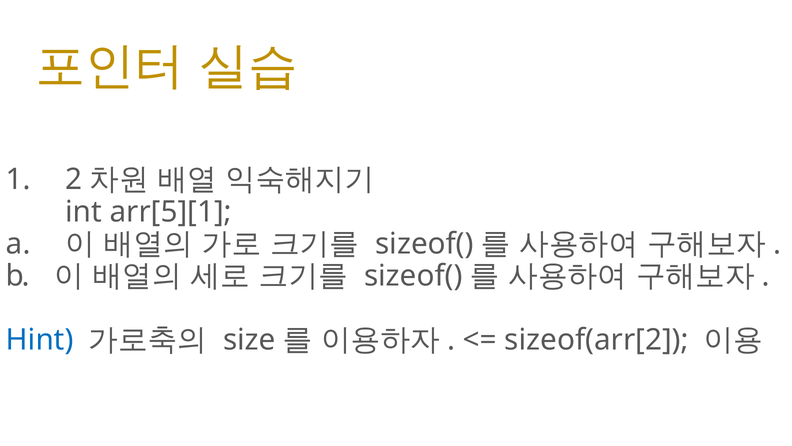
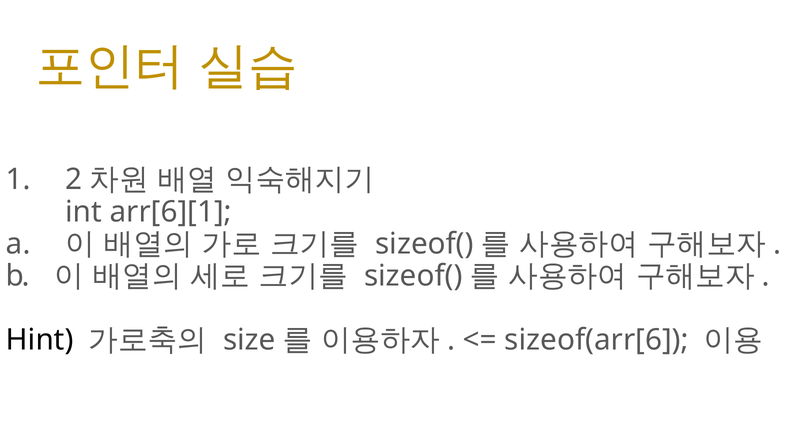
arr[5][1: arr[5][1 -> arr[6][1
Hint colour: blue -> black
sizeof(arr[2: sizeof(arr[2 -> sizeof(arr[6
